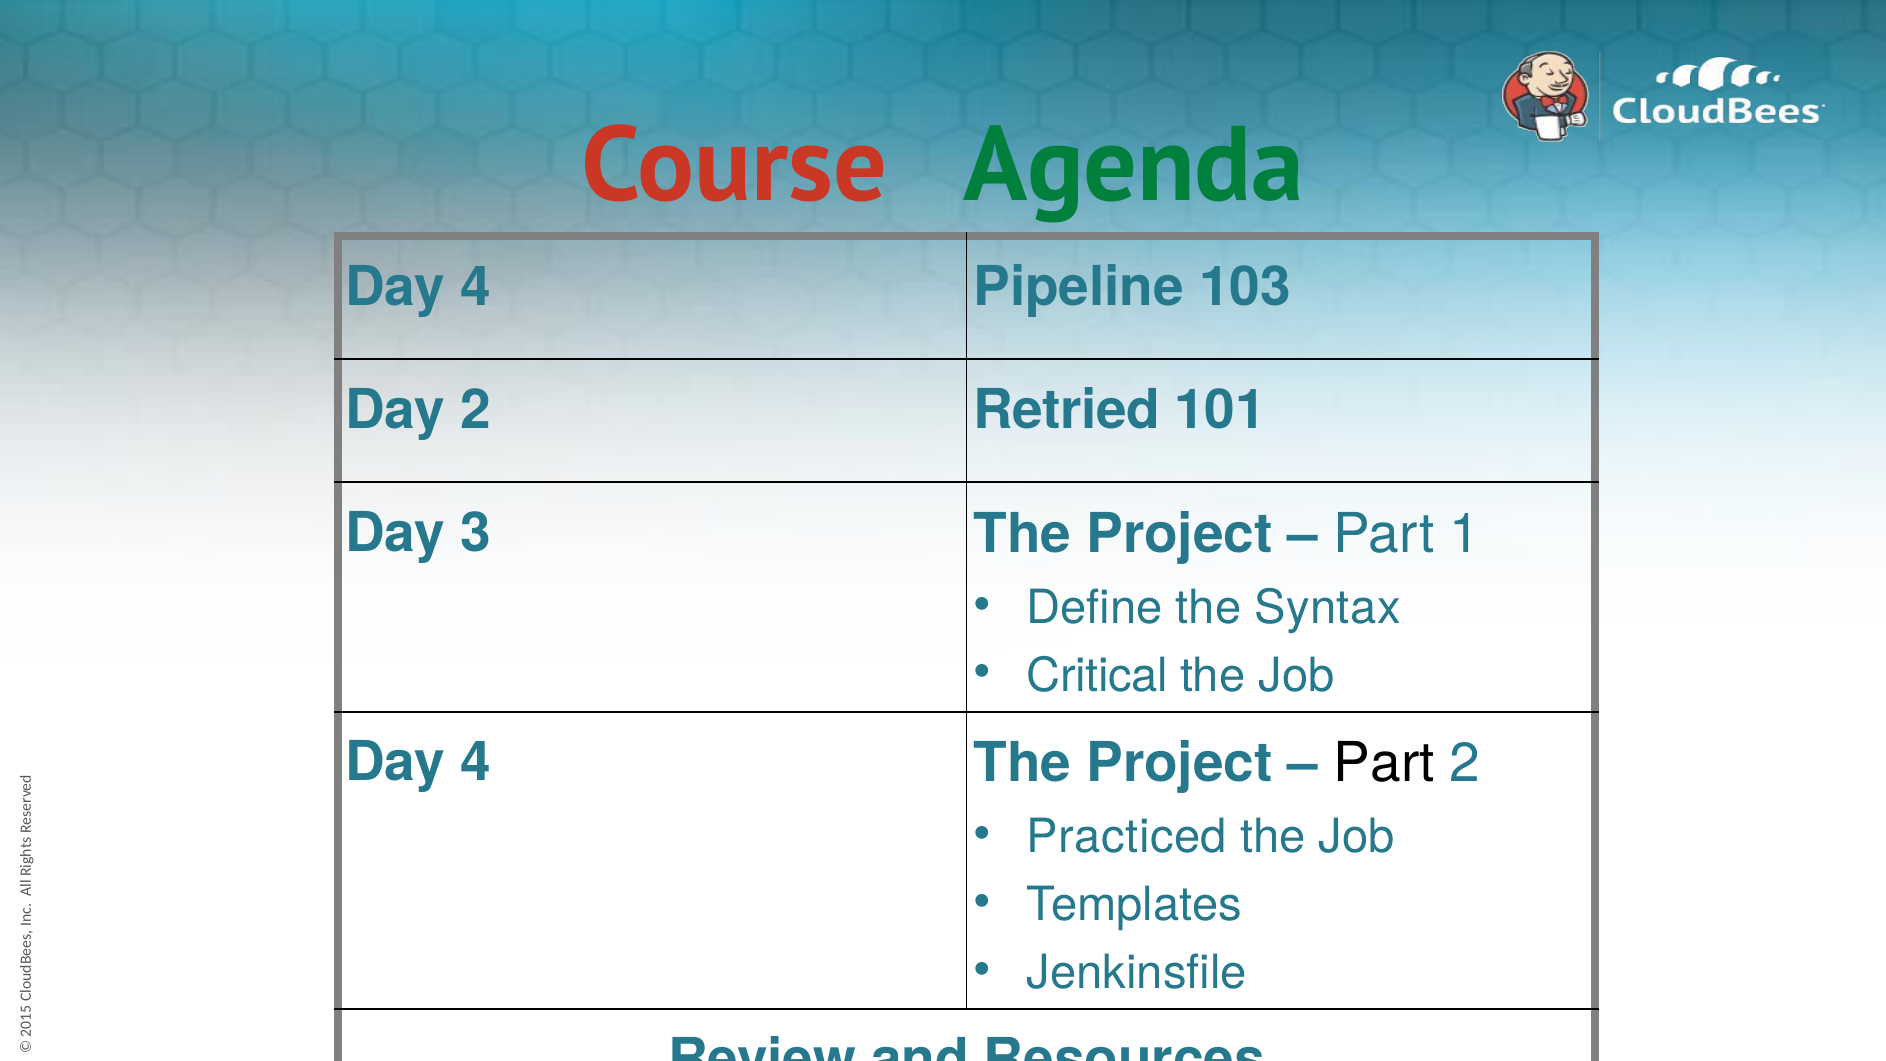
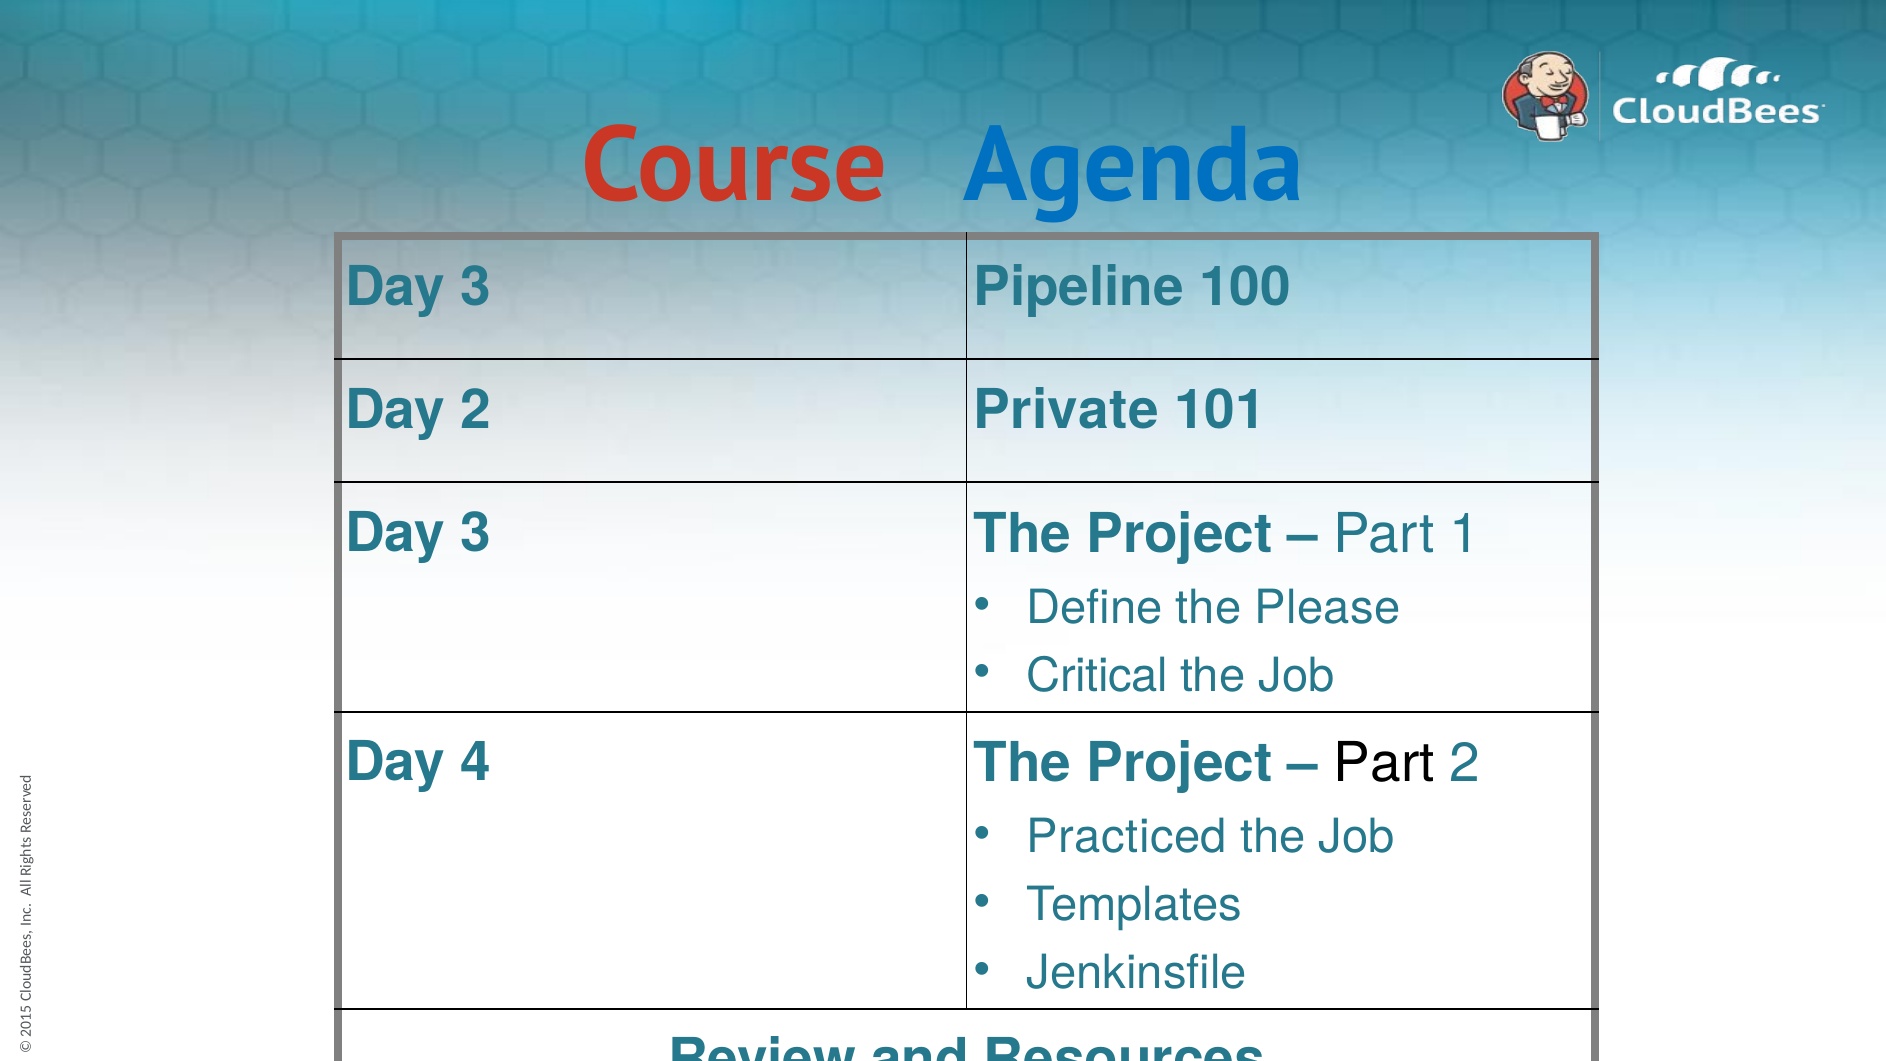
Agenda colour: green -> blue
4 at (475, 287): 4 -> 3
103: 103 -> 100
Retried: Retried -> Private
Syntax: Syntax -> Please
